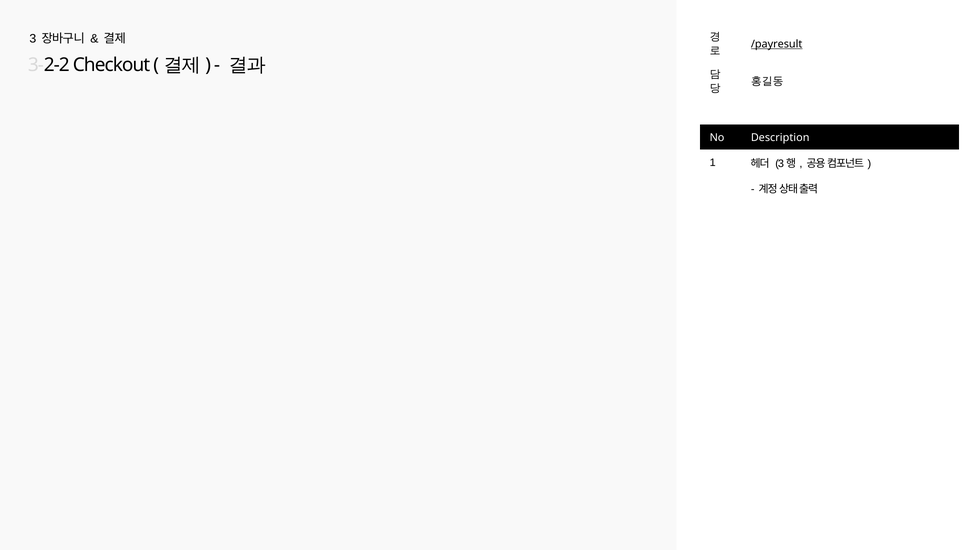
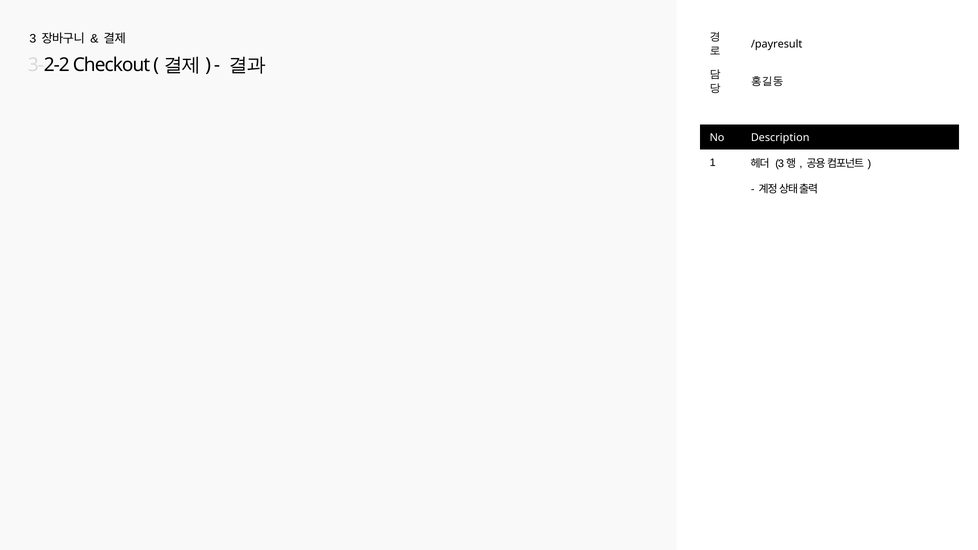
/payresult underline: present -> none
